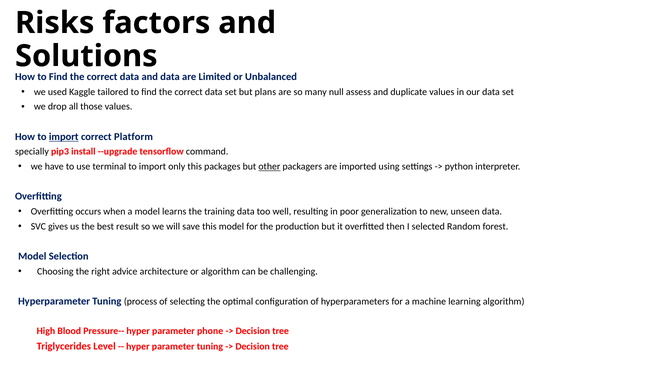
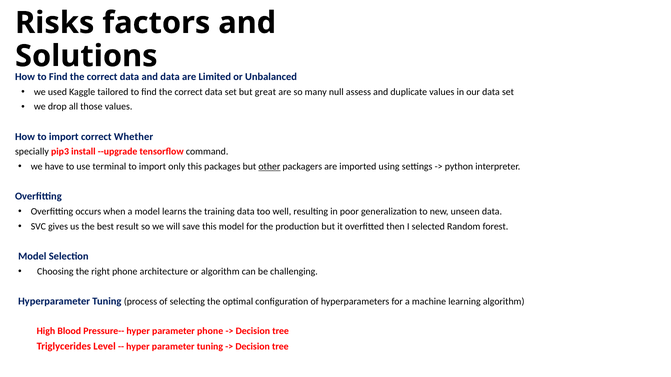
plans: plans -> great
import at (64, 137) underline: present -> none
Platform: Platform -> Whether
right advice: advice -> phone
